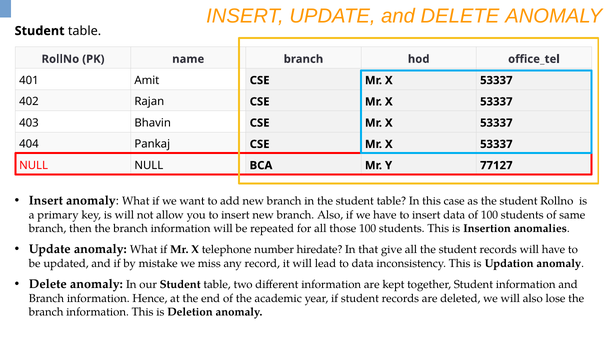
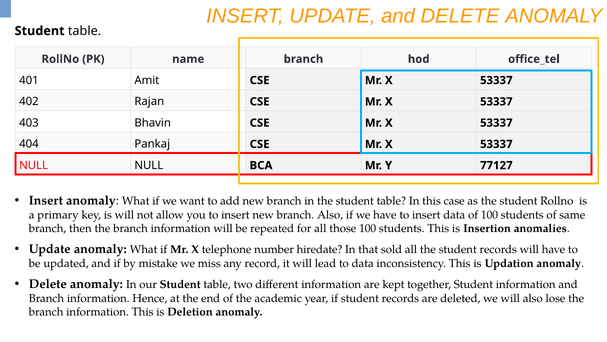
give: give -> sold
